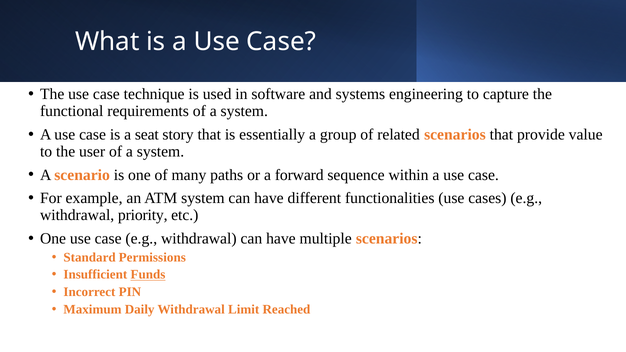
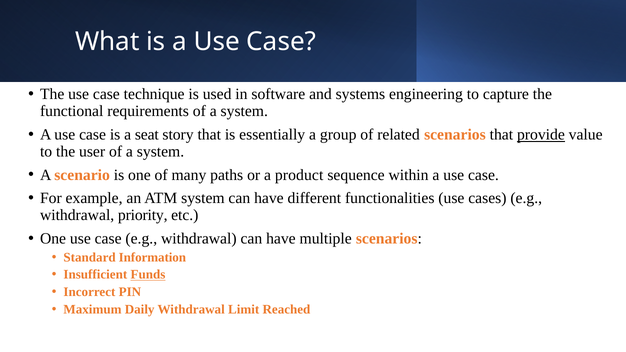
provide underline: none -> present
forward: forward -> product
Permissions: Permissions -> Information
